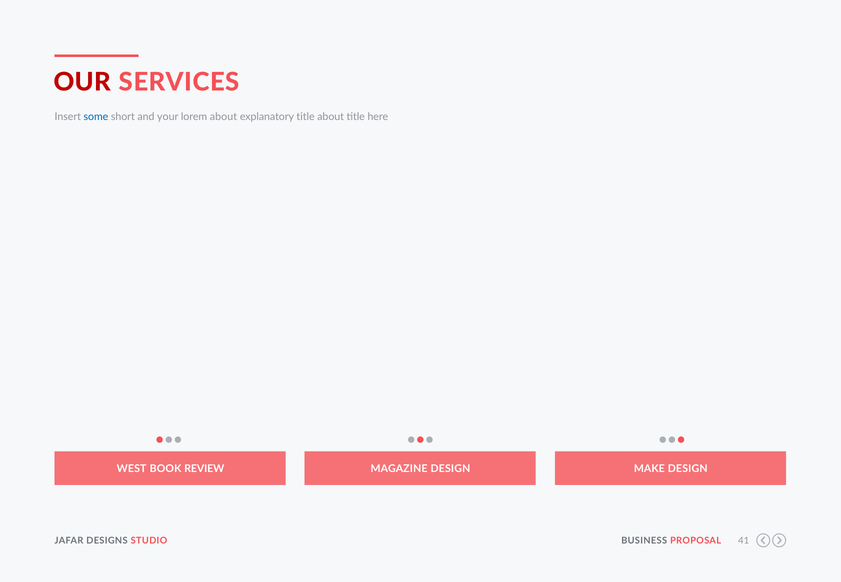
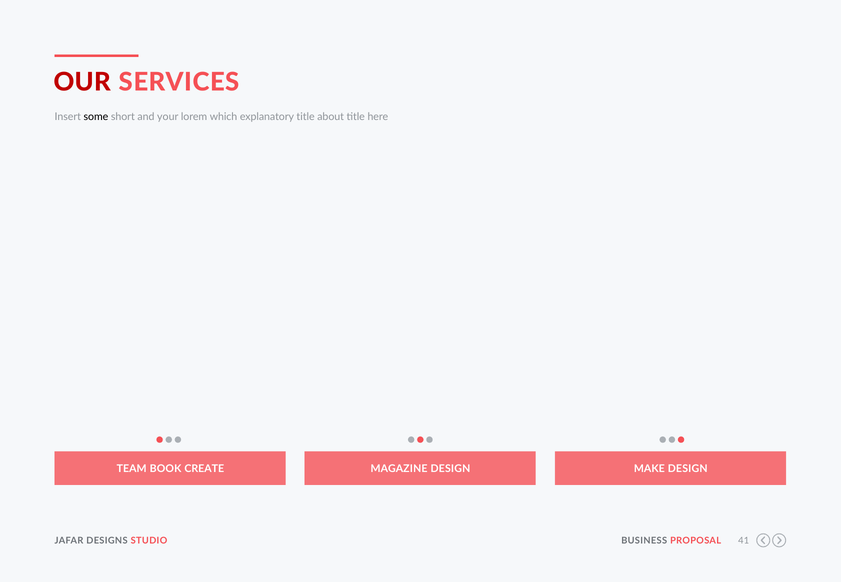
some colour: blue -> black
lorem about: about -> which
WEST: WEST -> TEAM
REVIEW: REVIEW -> CREATE
